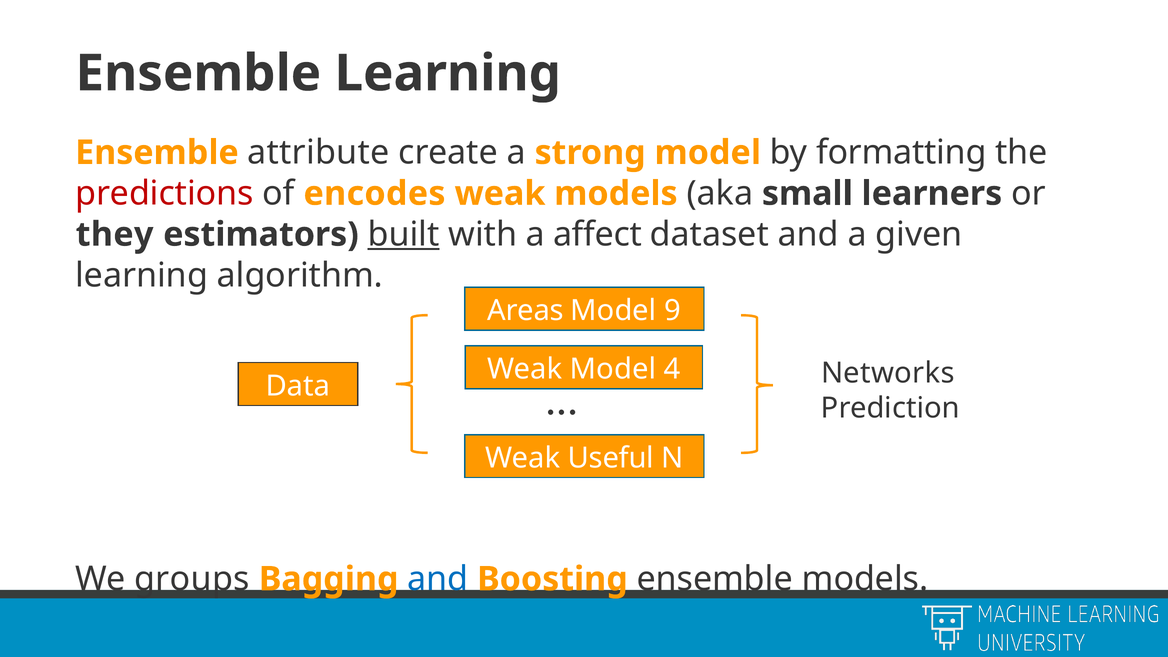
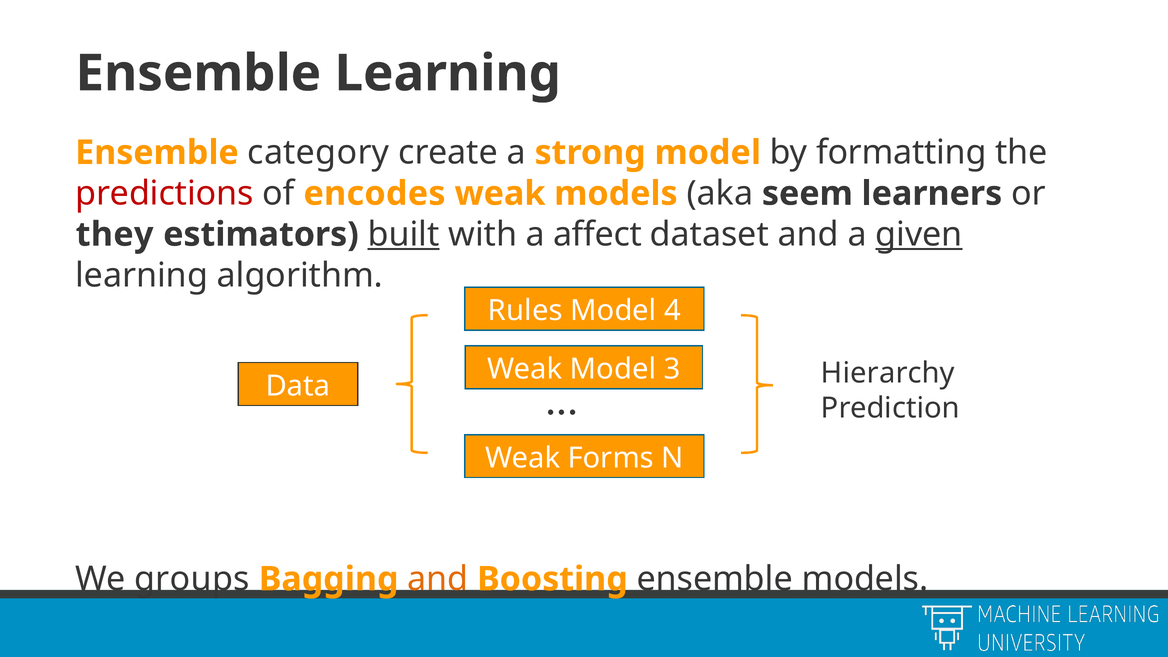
attribute: attribute -> category
small: small -> seem
given underline: none -> present
Areas: Areas -> Rules
9: 9 -> 4
4: 4 -> 3
Networks: Networks -> Hierarchy
Useful: Useful -> Forms
and at (438, 579) colour: blue -> orange
